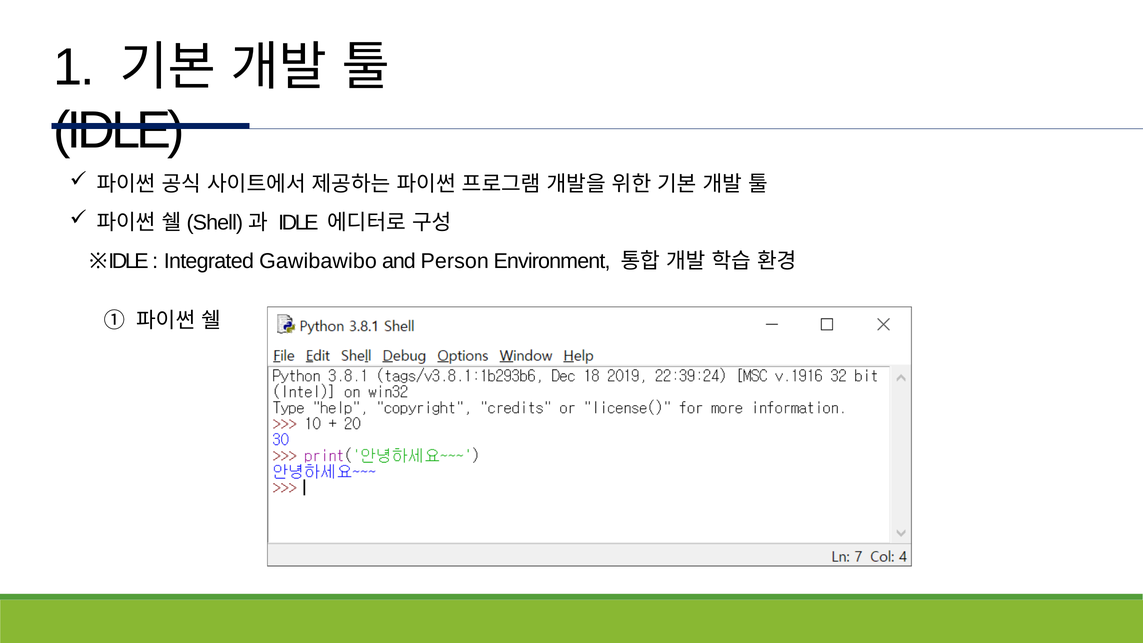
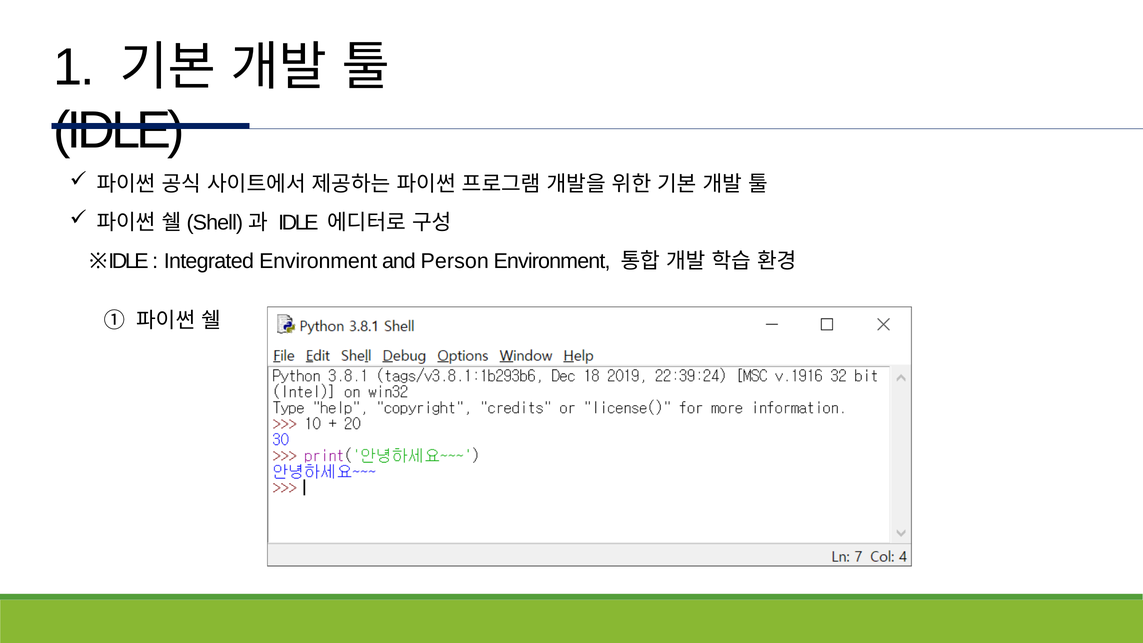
Integrated Gawibawibo: Gawibawibo -> Environment
